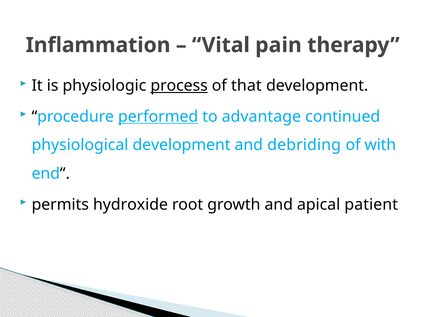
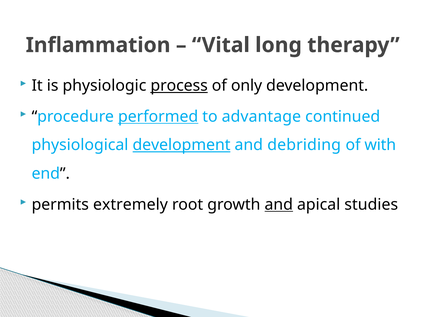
pain: pain -> long
that: that -> only
development at (182, 145) underline: none -> present
hydroxide: hydroxide -> extremely
and at (279, 204) underline: none -> present
patient: patient -> studies
